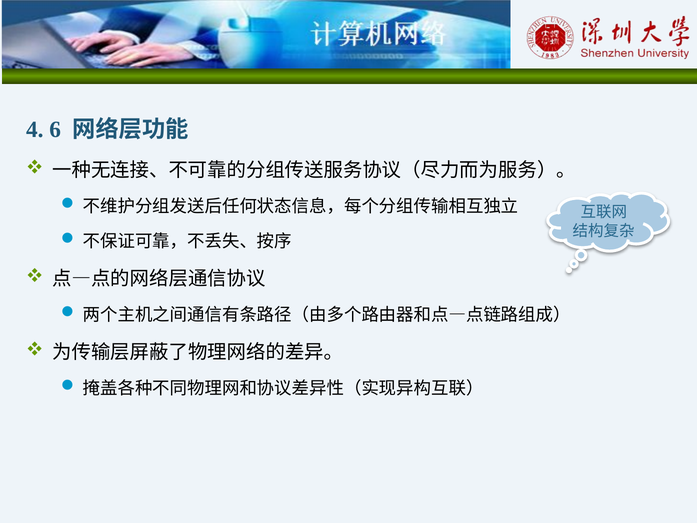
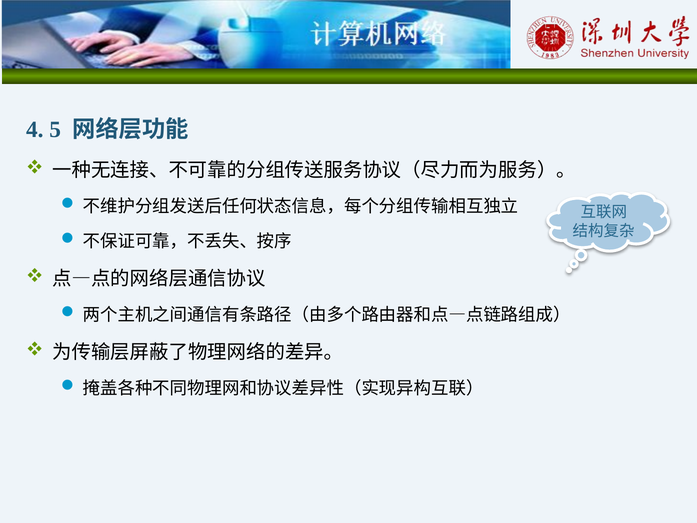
6: 6 -> 5
